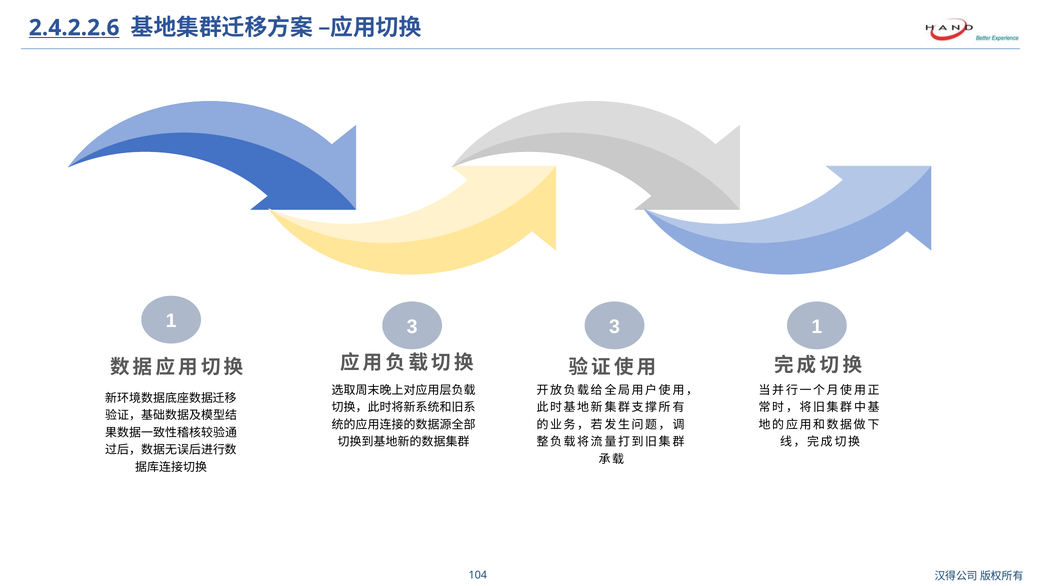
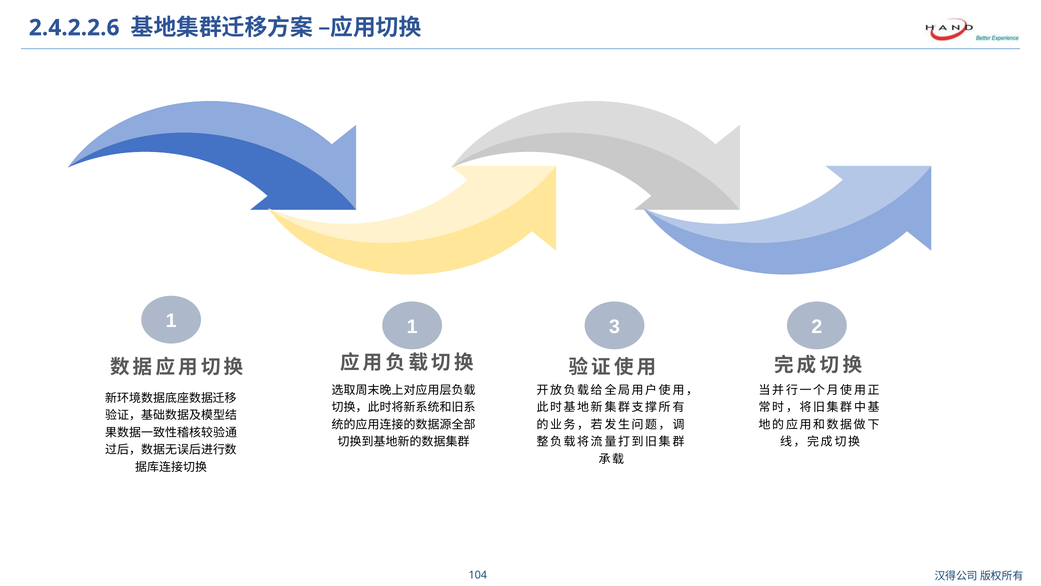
2.4.2.2.6 underline: present -> none
1 3: 3 -> 1
3 1: 1 -> 2
